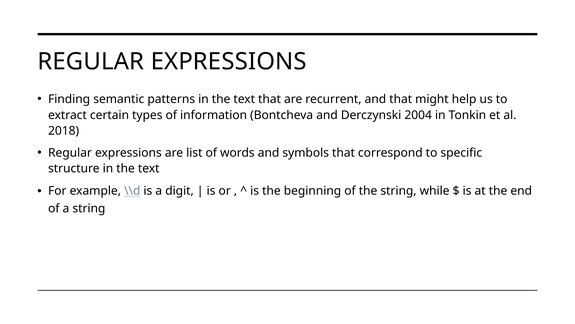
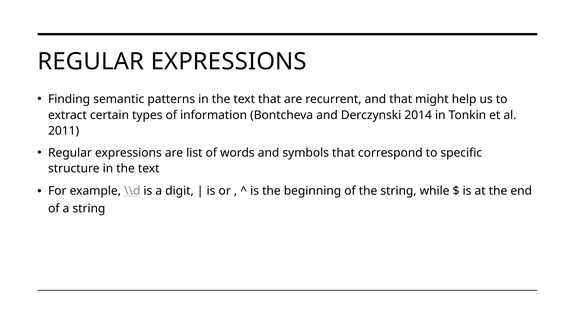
2004: 2004 -> 2014
2018: 2018 -> 2011
